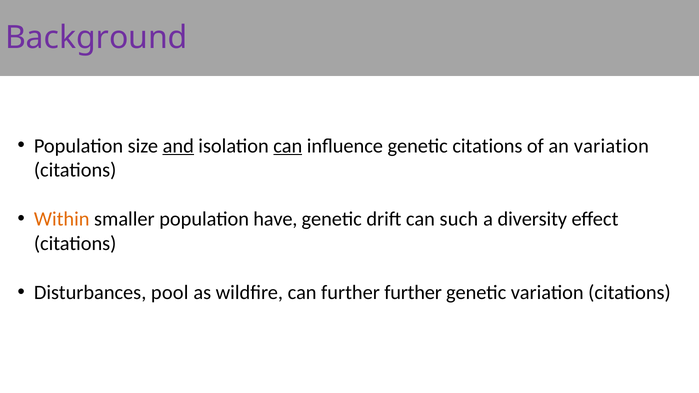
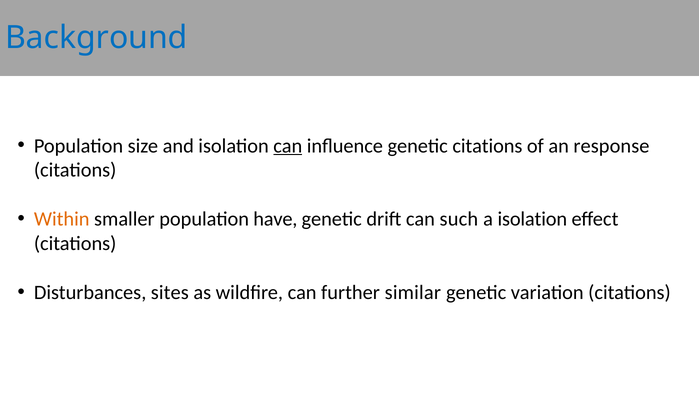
Background colour: purple -> blue
and underline: present -> none
an variation: variation -> response
a diversity: diversity -> isolation
pool: pool -> sites
further further: further -> similar
